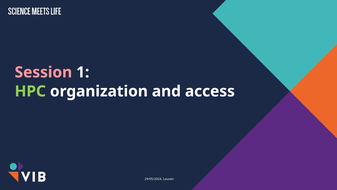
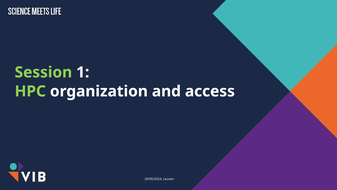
Session colour: pink -> light green
